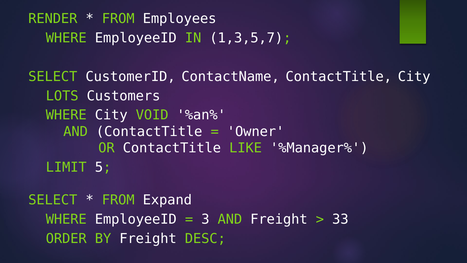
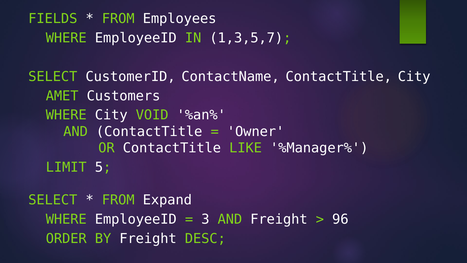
RENDER: RENDER -> FIELDS
LOTS: LOTS -> AMET
33: 33 -> 96
